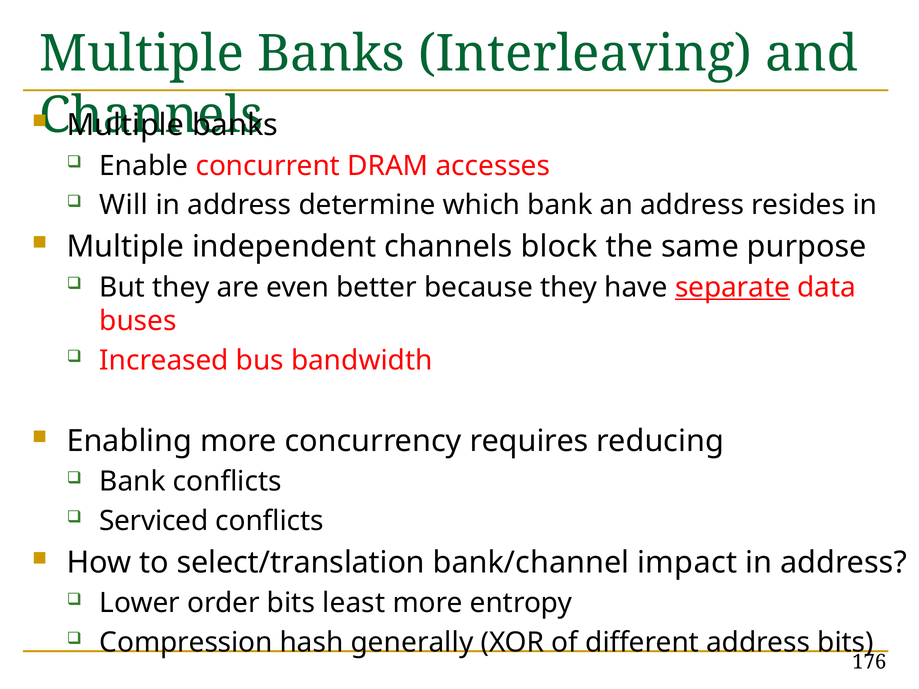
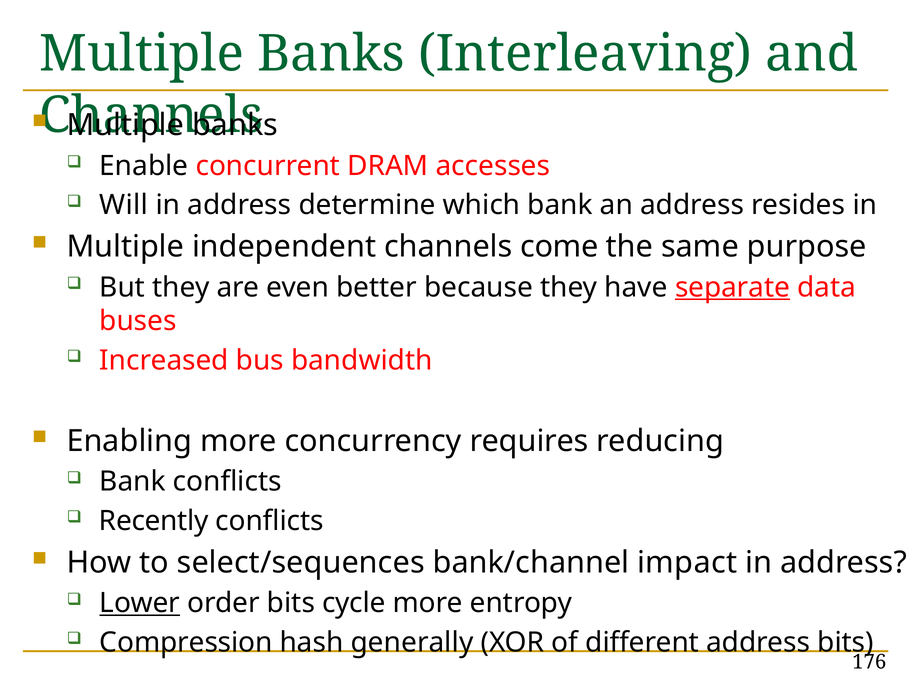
block: block -> come
Serviced: Serviced -> Recently
select/translation: select/translation -> select/sequences
Lower underline: none -> present
least: least -> cycle
